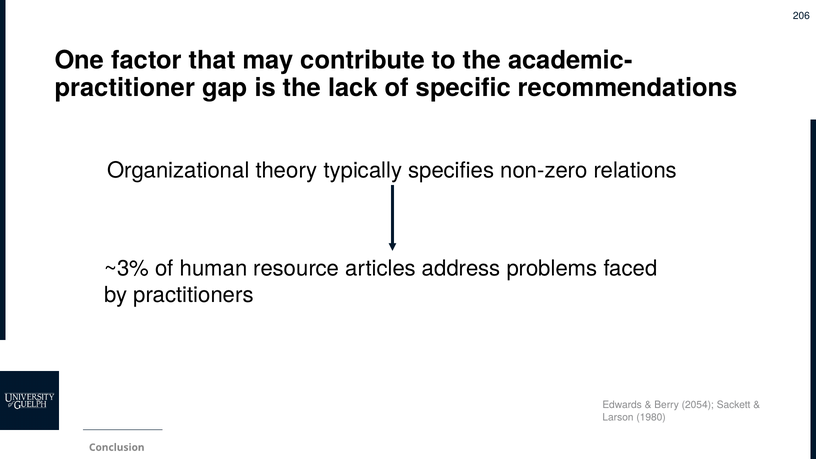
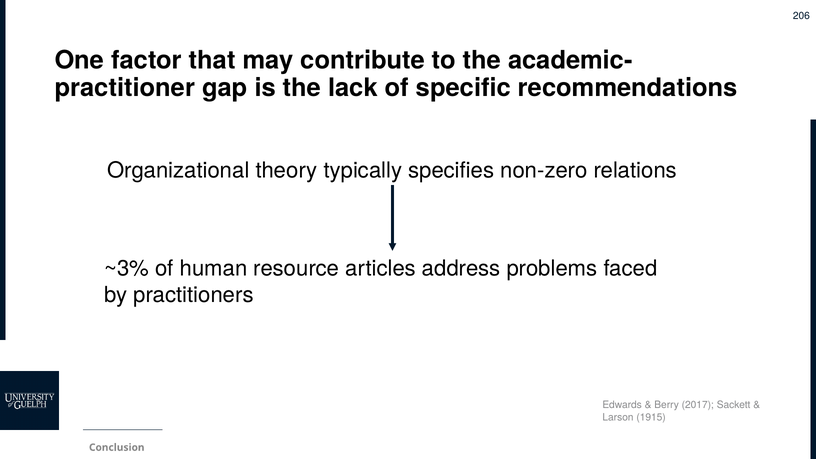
2054: 2054 -> 2017
1980: 1980 -> 1915
